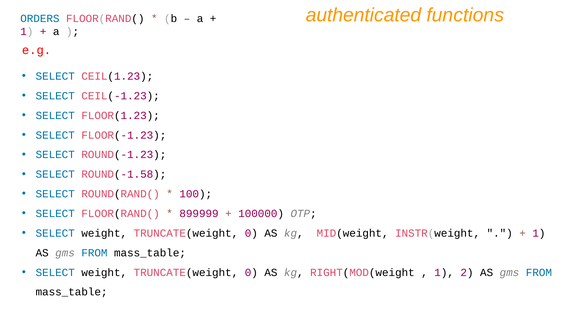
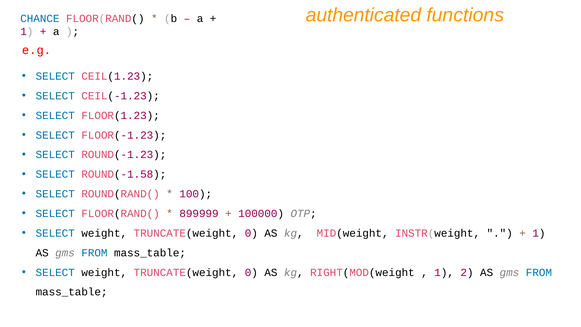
ORDERS: ORDERS -> CHANCE
